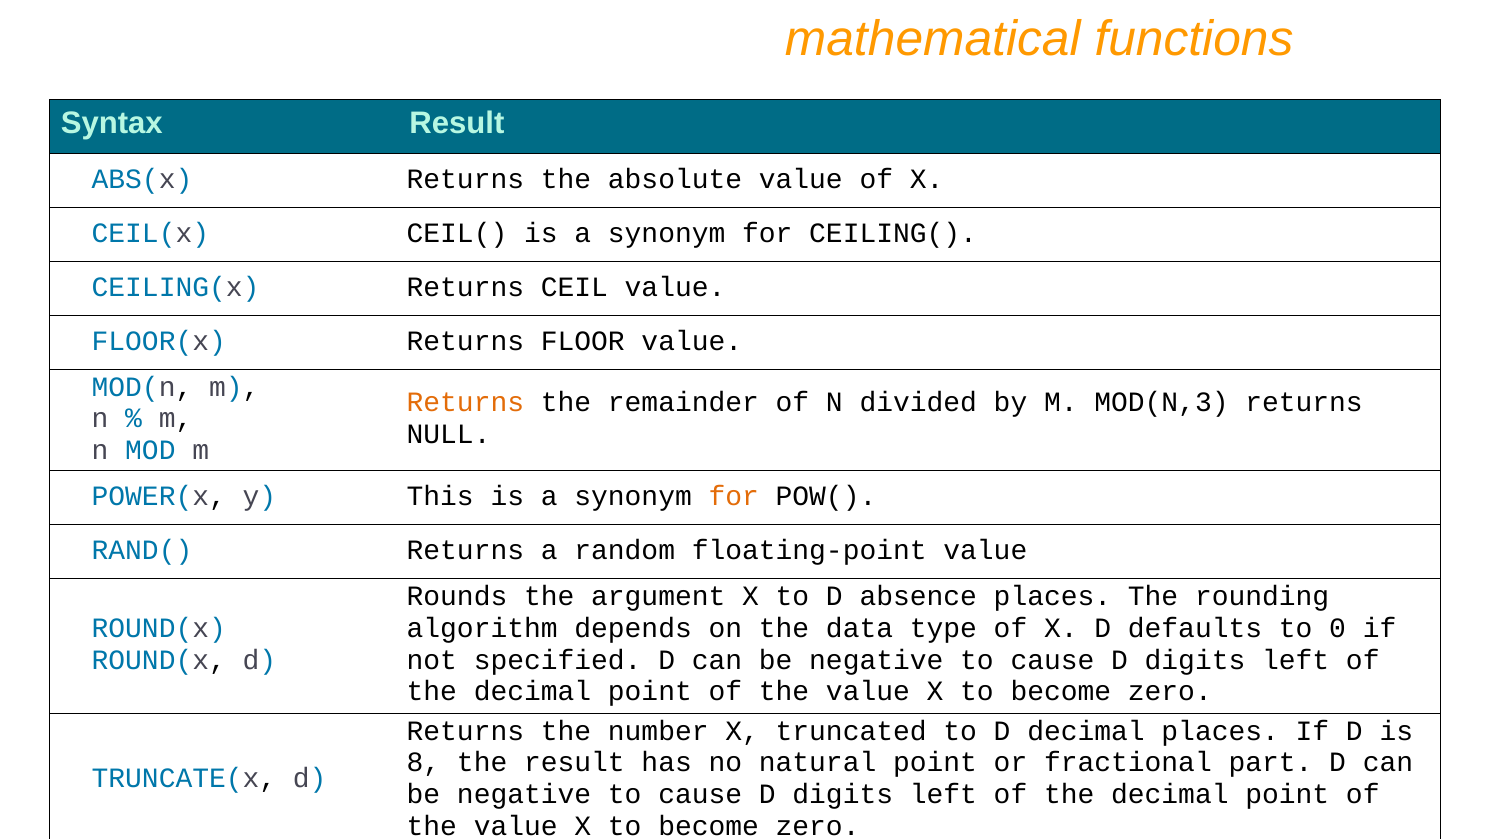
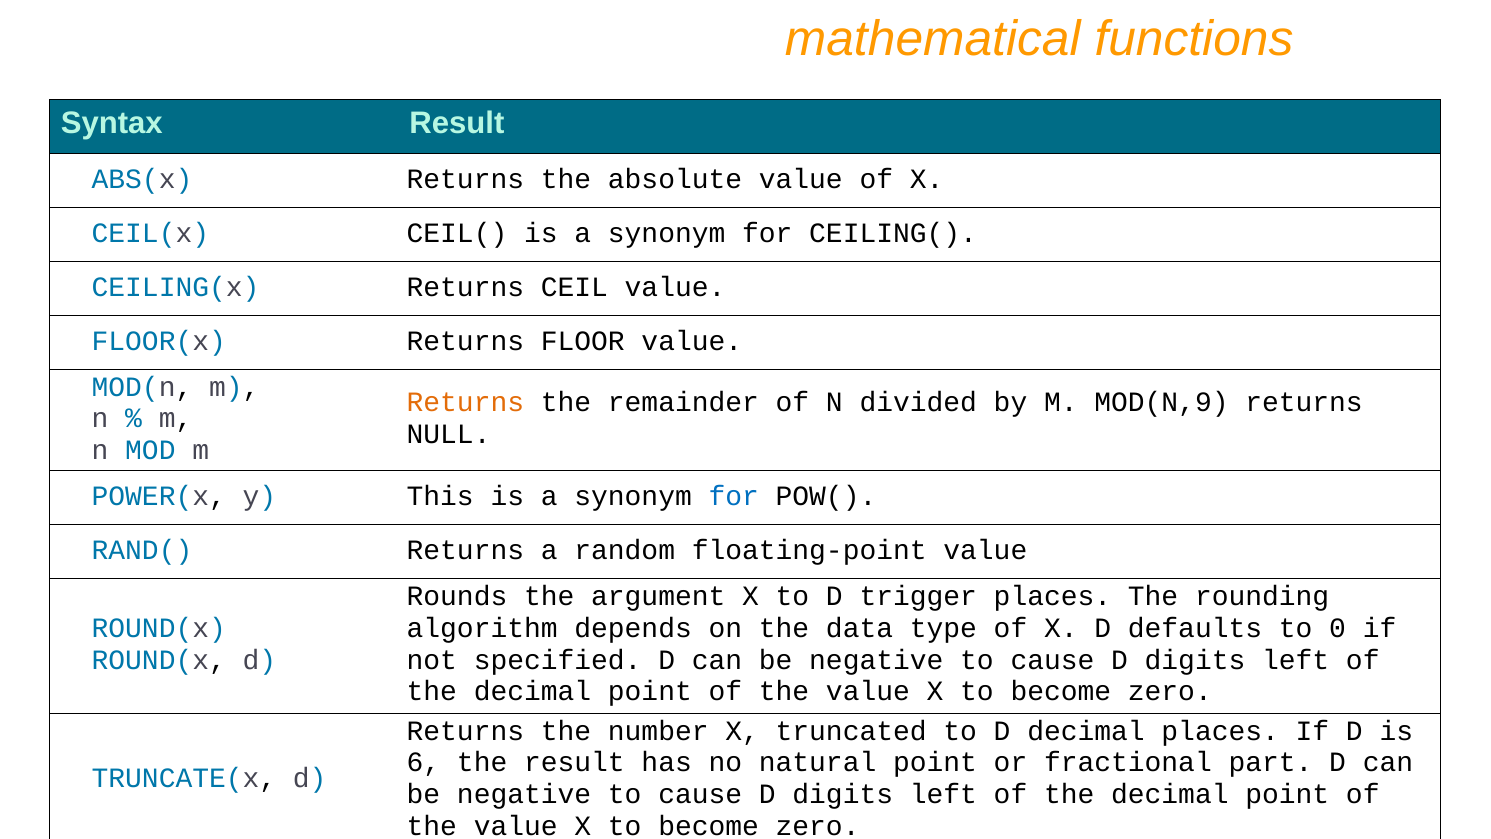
MOD(N,3: MOD(N,3 -> MOD(N,9
for at (734, 496) colour: orange -> blue
absence: absence -> trigger
8: 8 -> 6
